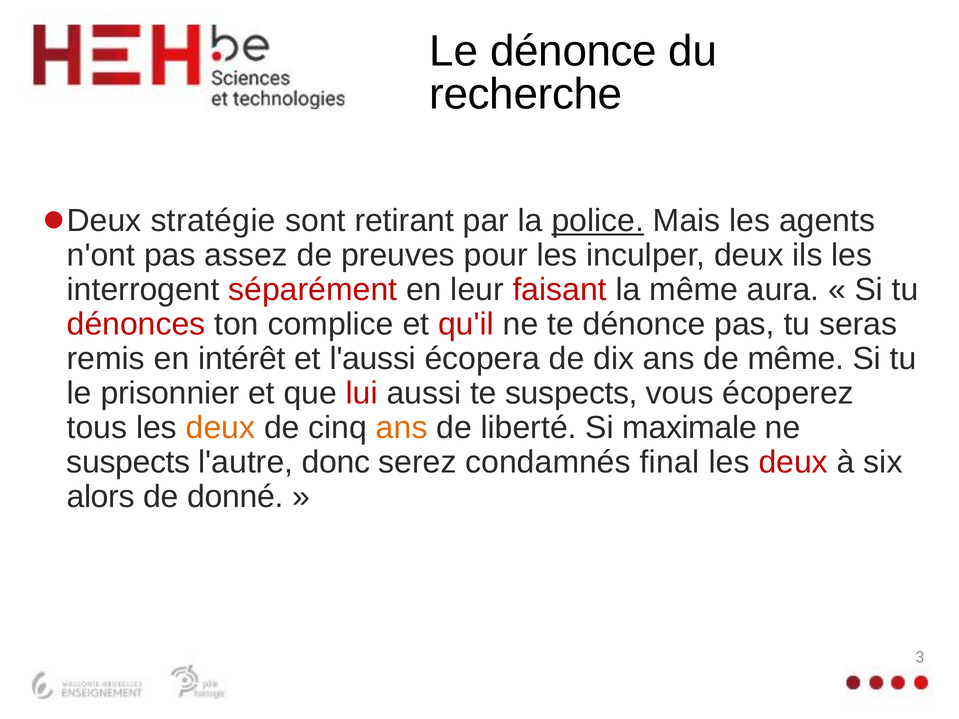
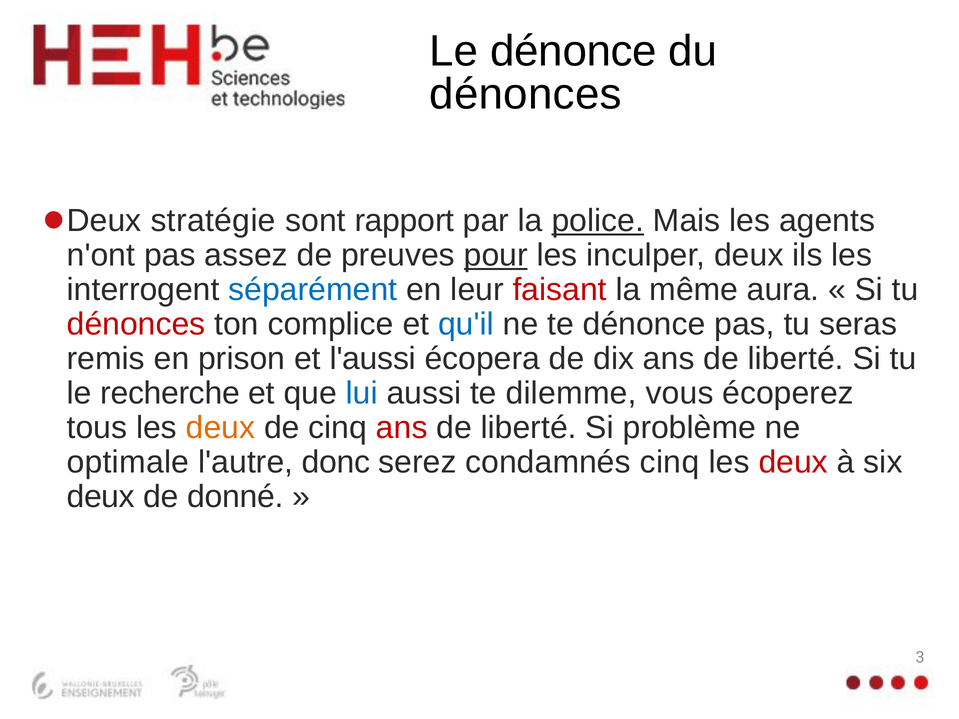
recherche at (526, 94): recherche -> dénonces
retirant: retirant -> rapport
pour underline: none -> present
séparément colour: red -> blue
qu'il colour: red -> blue
intérêt: intérêt -> prison
dix ans de même: même -> liberté
prisonnier: prisonnier -> recherche
lui colour: red -> blue
te suspects: suspects -> dilemme
ans at (402, 428) colour: orange -> red
maximale: maximale -> problème
suspects at (128, 462): suspects -> optimale
condamnés final: final -> cinq
alors at (101, 497): alors -> deux
